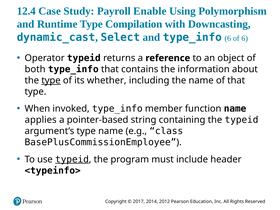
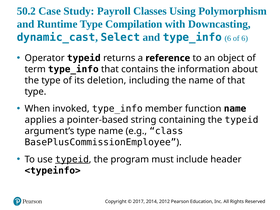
12.4: 12.4 -> 50.2
Enable: Enable -> Classes
both: both -> term
type at (51, 80) underline: present -> none
whether: whether -> deletion
